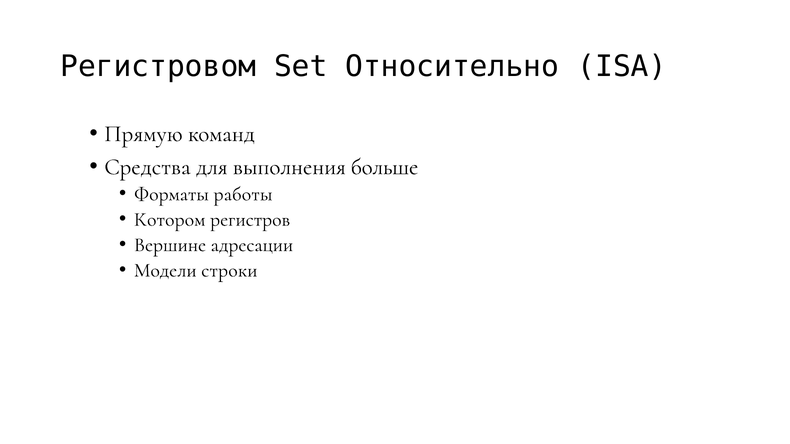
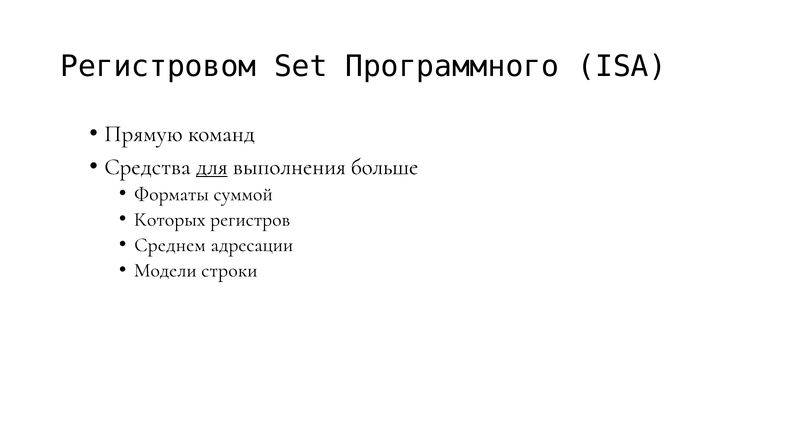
Относительно: Относительно -> Программного
для underline: none -> present
работы: работы -> суммой
Котором: Котором -> Которых
Вершине: Вершине -> Среднем
